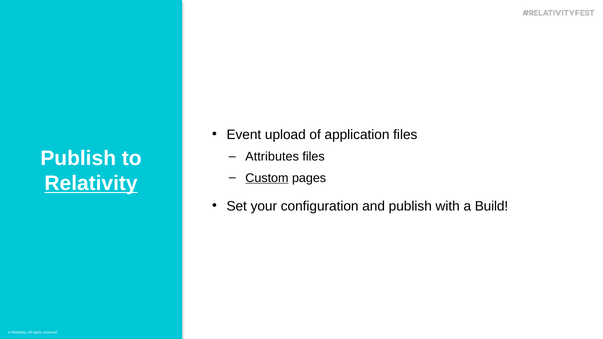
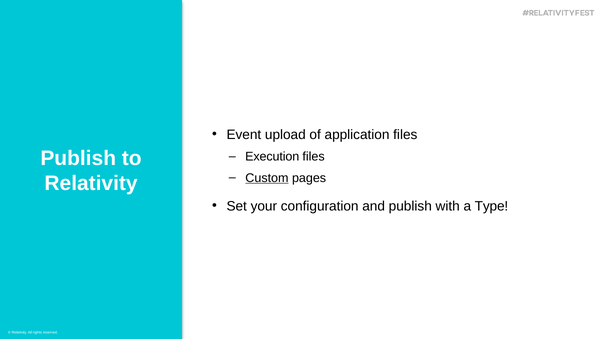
Attributes: Attributes -> Execution
Relativity at (91, 184) underline: present -> none
Build: Build -> Type
